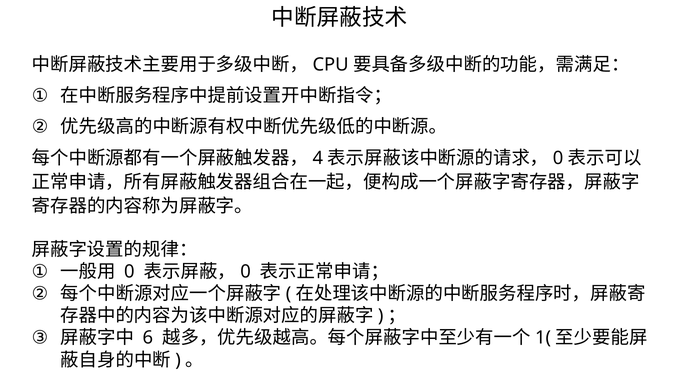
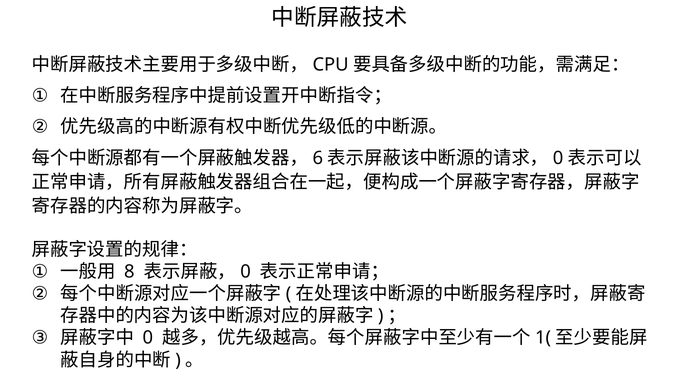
4: 4 -> 6
0 at (129, 272): 0 -> 8
6 at (148, 338): 6 -> 0
